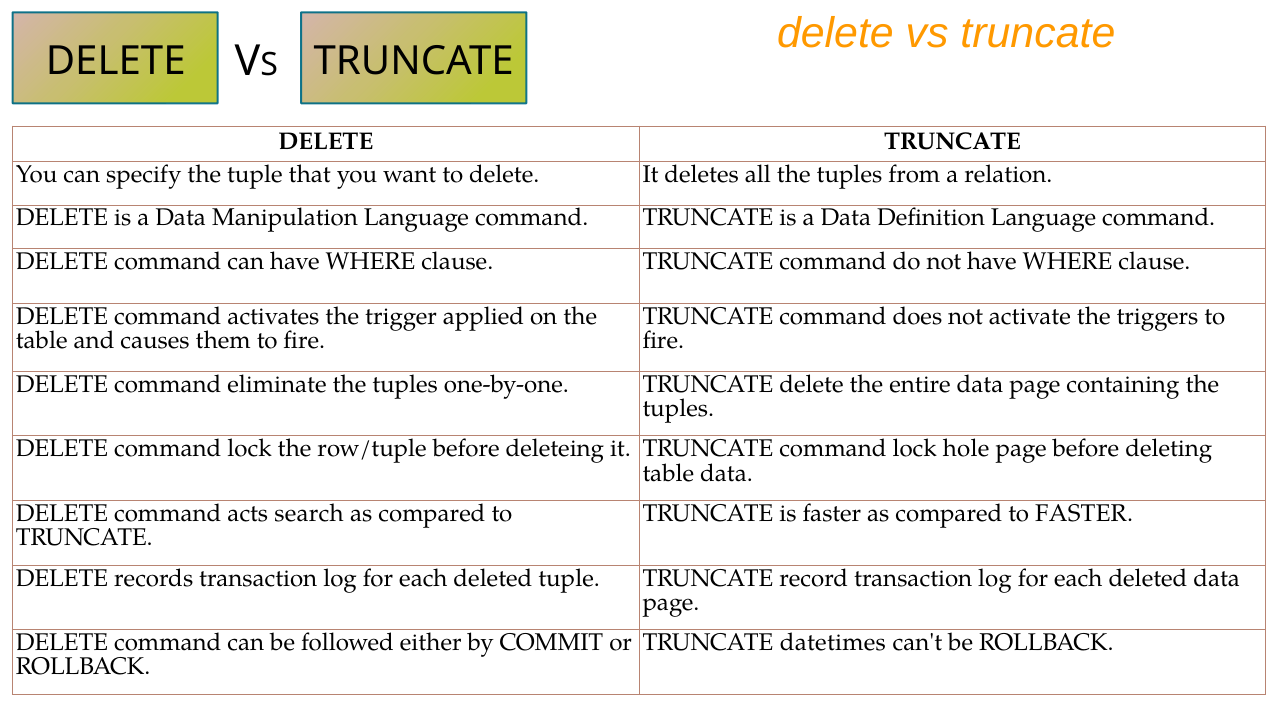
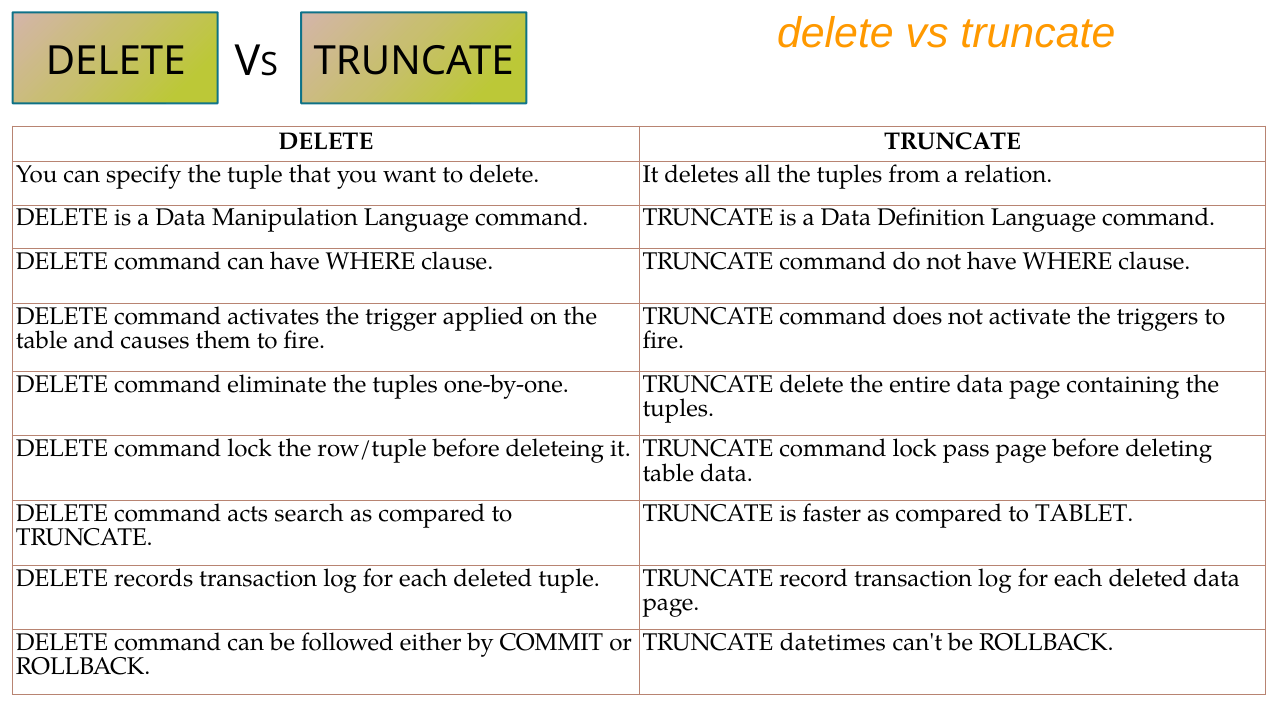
hole: hole -> pass
to FASTER: FASTER -> TABLET
